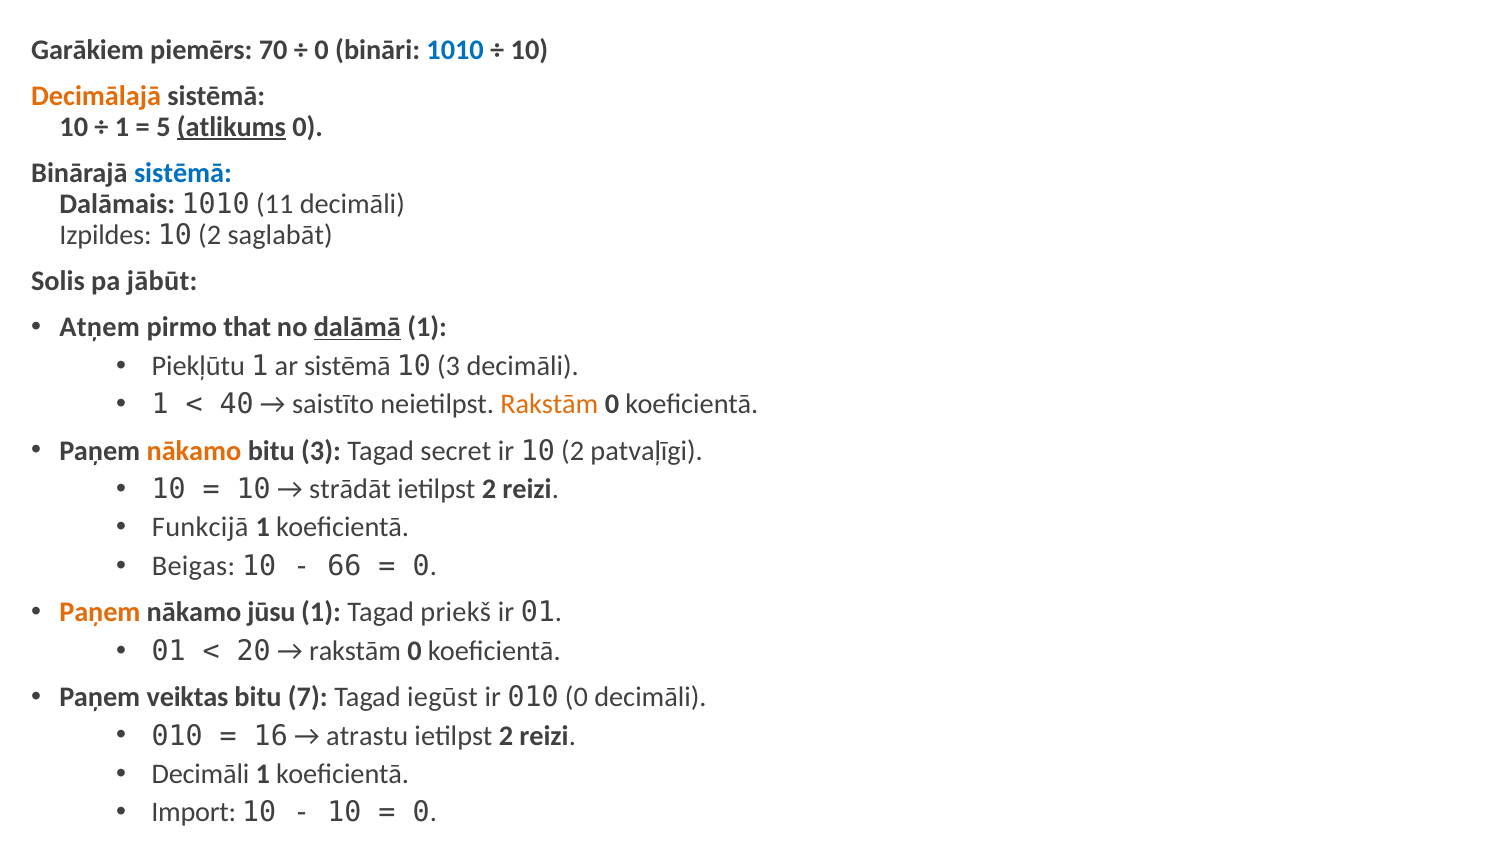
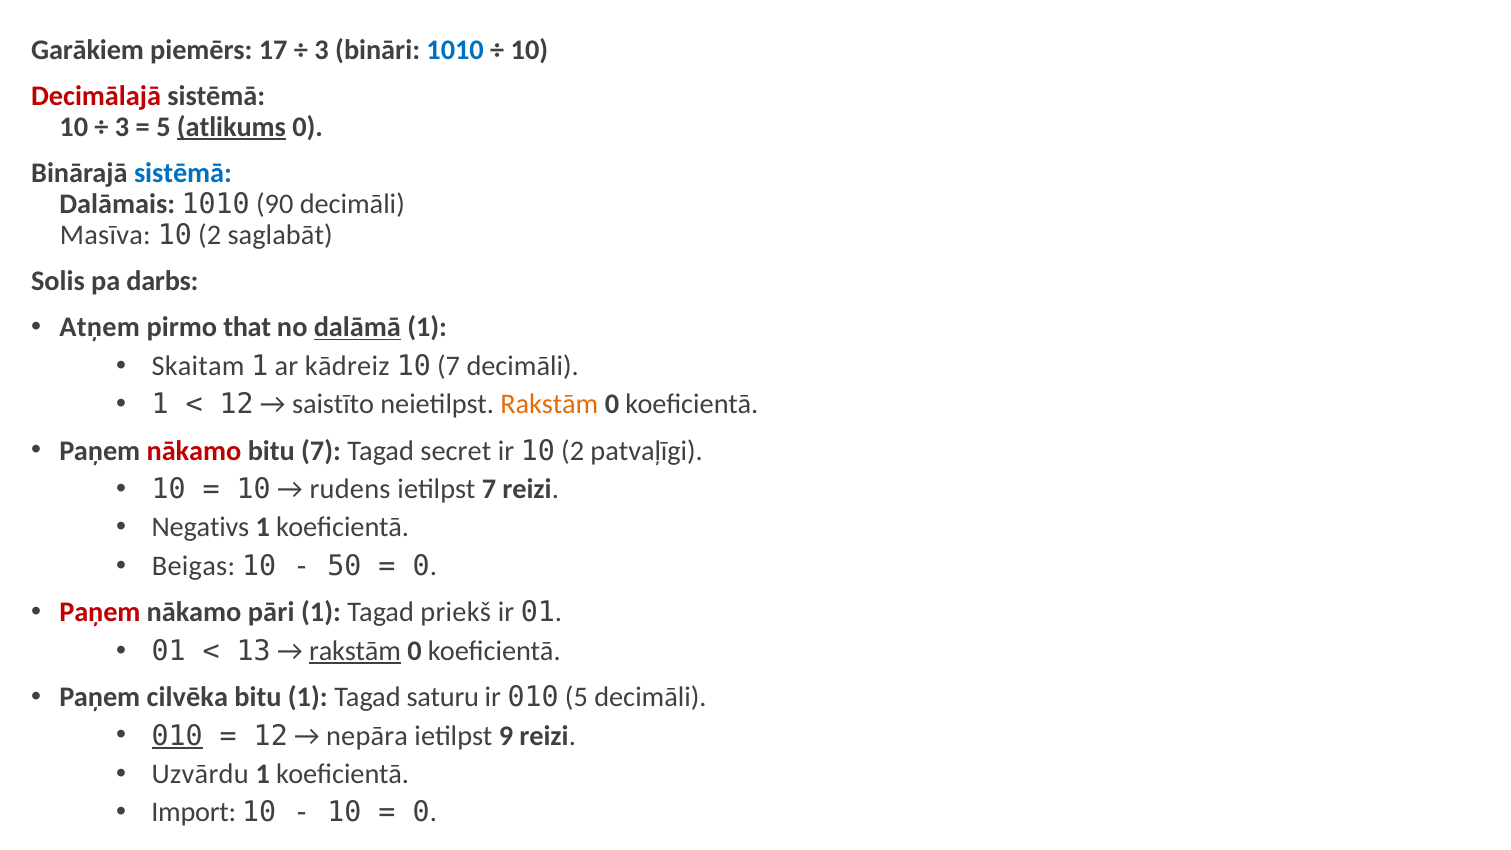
70: 70 -> 17
0 at (322, 50): 0 -> 3
Decimālajā colour: orange -> red
1 at (122, 127): 1 -> 3
11: 11 -> 90
Izpildes: Izpildes -> Masīva
jābūt: jābūt -> darbs
Piekļūtu: Piekļūtu -> Skaitam
ar sistēmā: sistēmā -> kādreiz
10 3: 3 -> 7
40 at (237, 404): 40 -> 12
nākamo at (194, 451) colour: orange -> red
bitu 3: 3 -> 7
strādāt: strādāt -> rudens
2 at (489, 489): 2 -> 7
Funkcijā: Funkcijā -> Negativs
66: 66 -> 50
Paņem at (100, 612) colour: orange -> red
jūsu: jūsu -> pāri
20: 20 -> 13
rakstām at (355, 651) underline: none -> present
veiktas: veiktas -> cilvēka
bitu 7: 7 -> 1
iegūst: iegūst -> saturu
010 0: 0 -> 5
010 at (177, 736) underline: none -> present
16 at (271, 736): 16 -> 12
atrastu: atrastu -> nepāra
2 at (506, 736): 2 -> 9
Decimāli at (200, 774): Decimāli -> Uzvārdu
